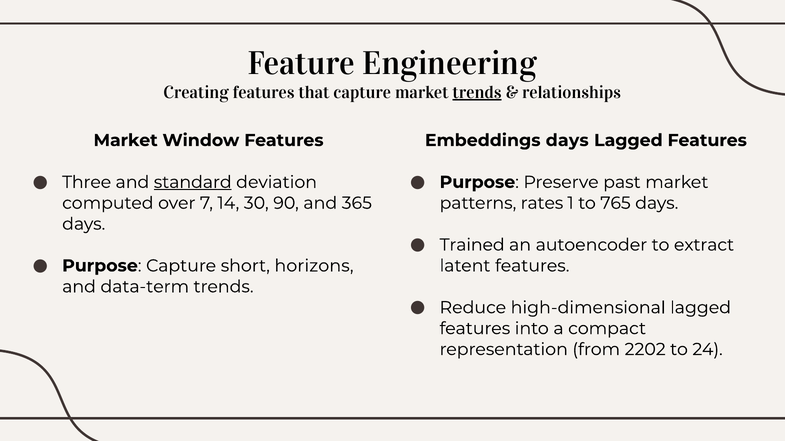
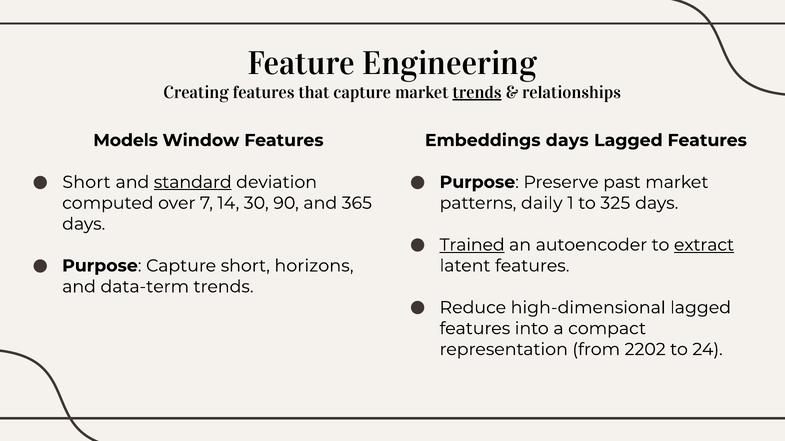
Market at (126, 141): Market -> Models
Three at (87, 182): Three -> Short
rates: rates -> daily
765: 765 -> 325
Trained underline: none -> present
extract underline: none -> present
